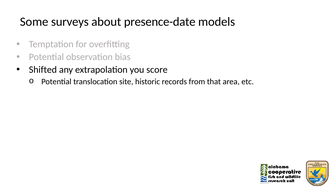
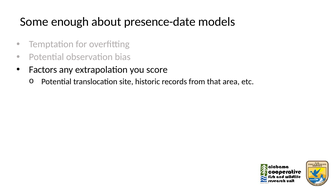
surveys: surveys -> enough
Shifted: Shifted -> Factors
